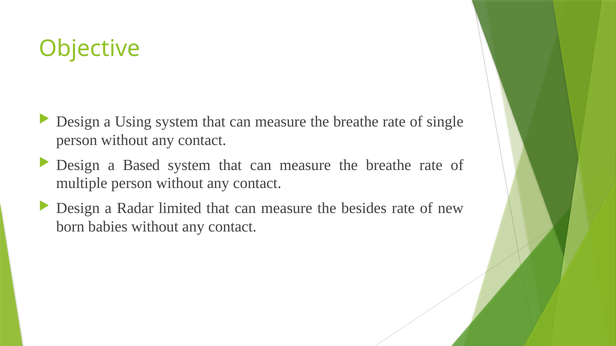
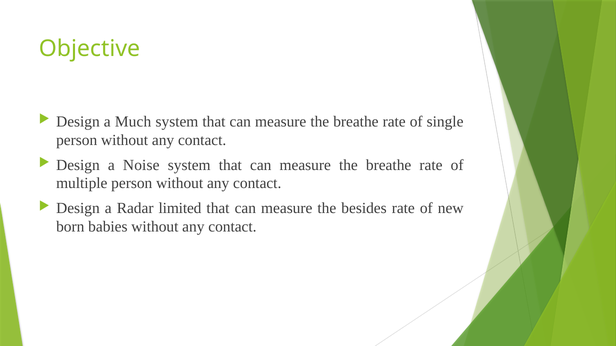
Using: Using -> Much
Based: Based -> Noise
